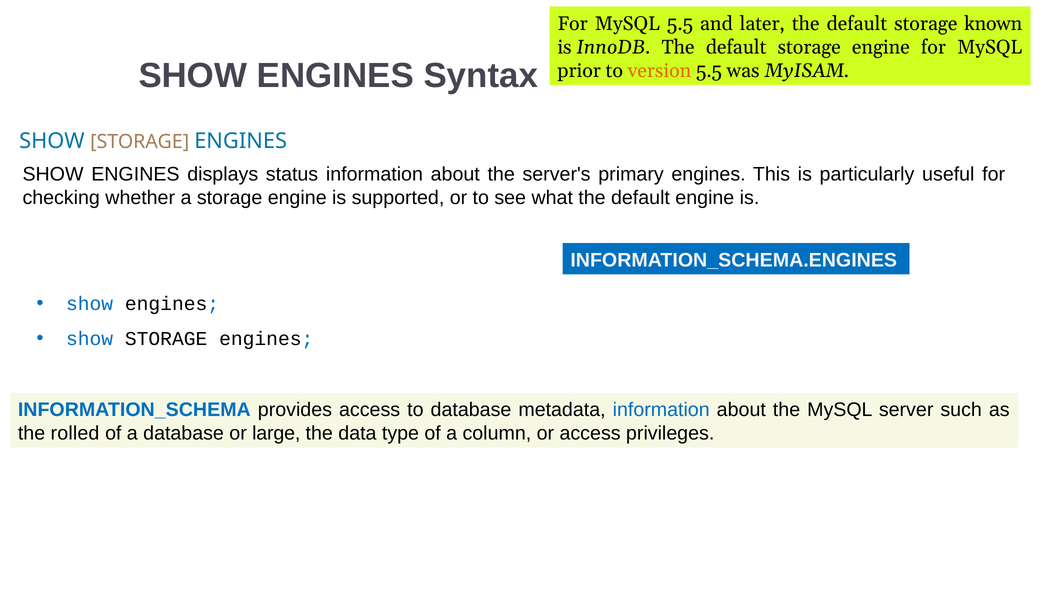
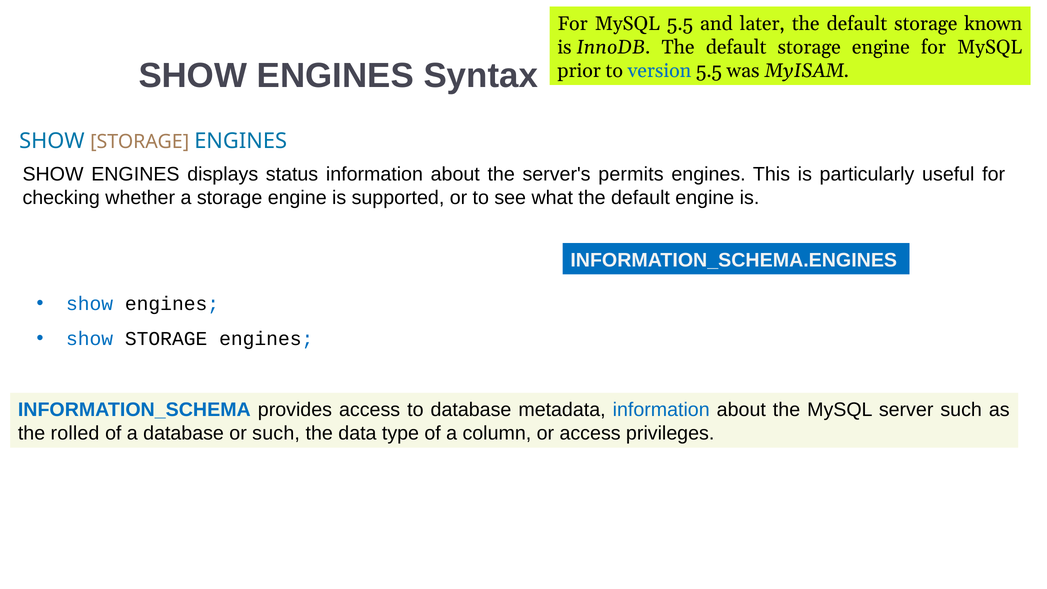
version colour: orange -> blue
primary: primary -> permits
or large: large -> such
